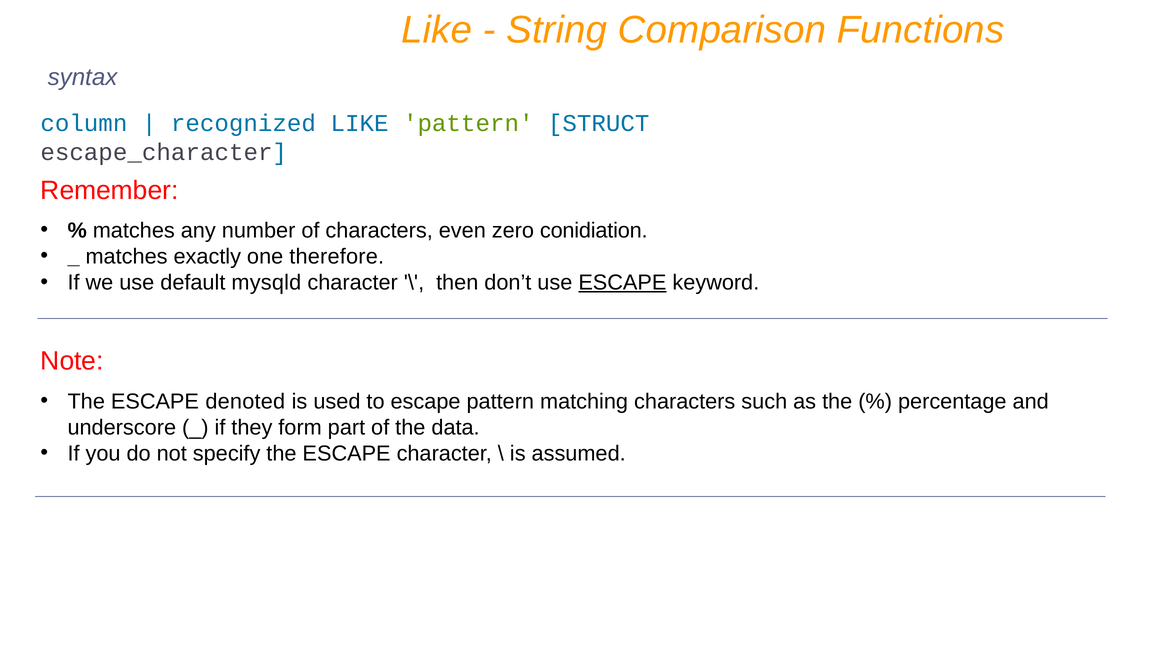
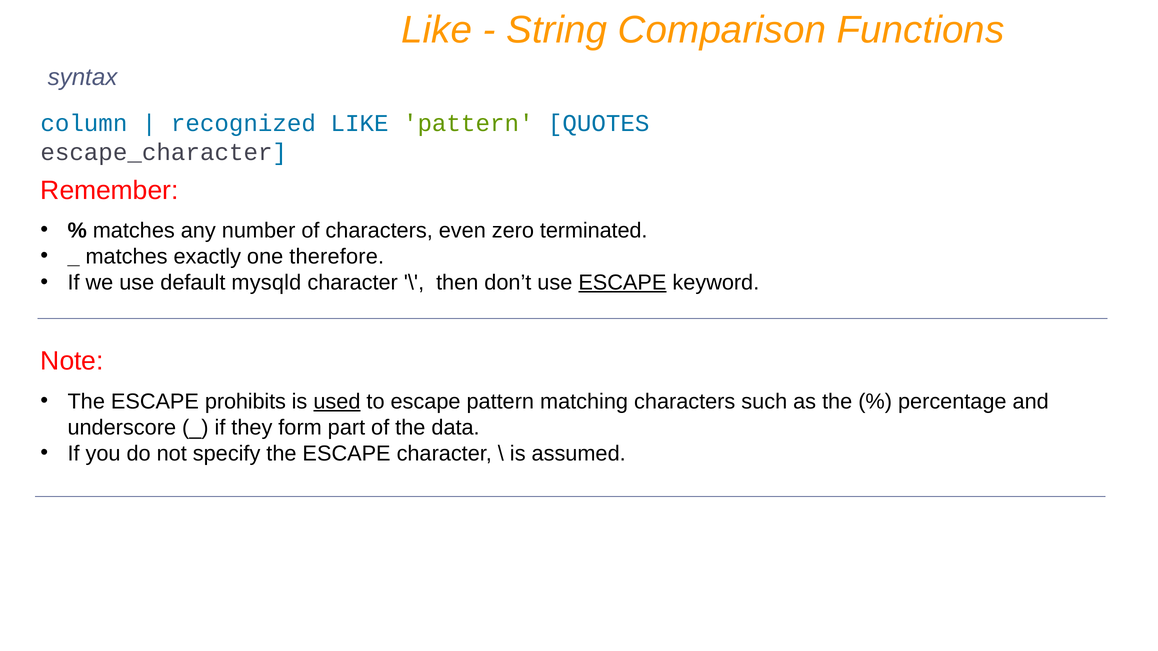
STRUCT: STRUCT -> QUOTES
conidiation: conidiation -> terminated
denoted: denoted -> prohibits
used underline: none -> present
